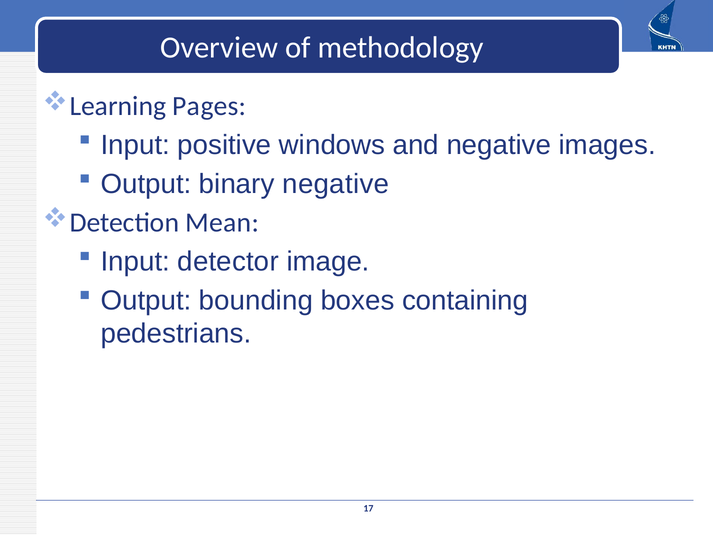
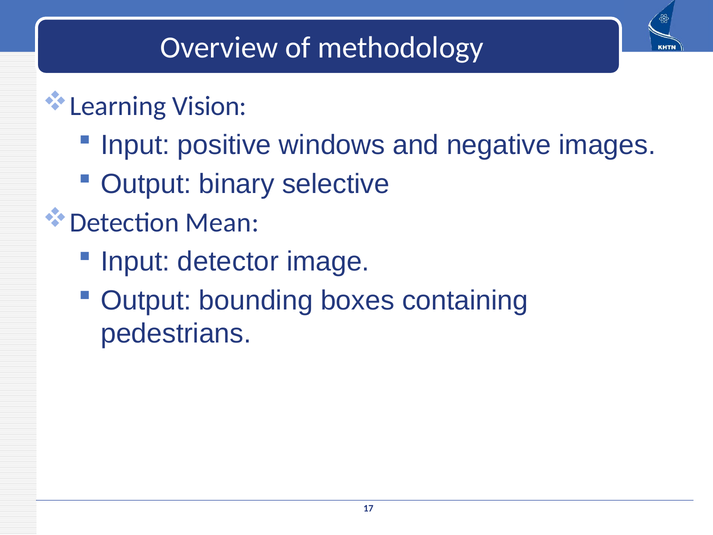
Pages: Pages -> Vision
binary negative: negative -> selective
